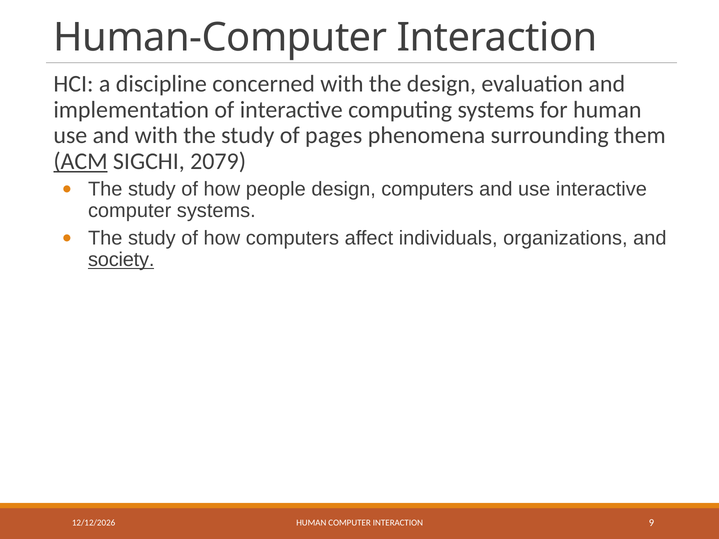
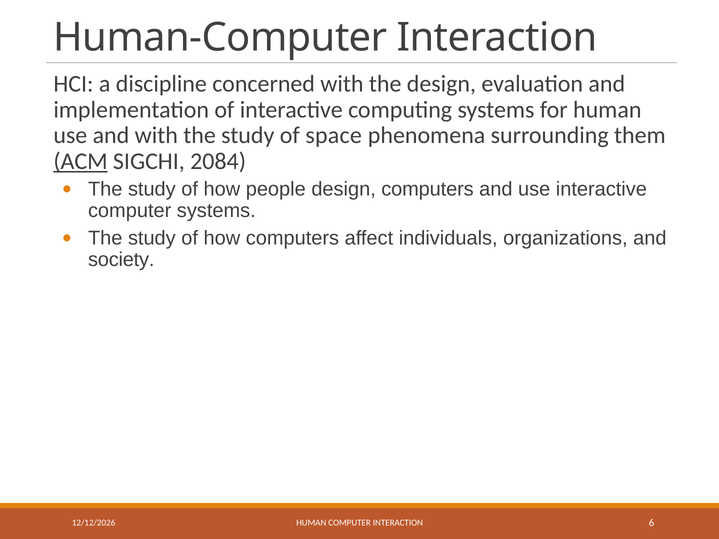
pages: pages -> space
2079: 2079 -> 2084
society underline: present -> none
9: 9 -> 6
